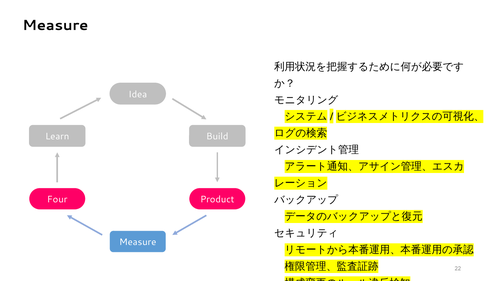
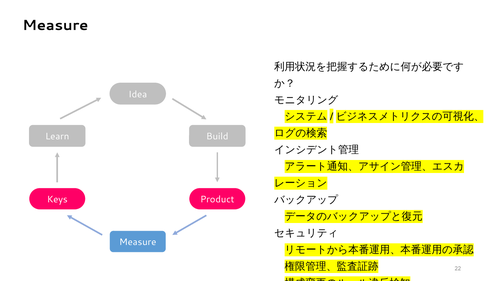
Four: Four -> Keys
